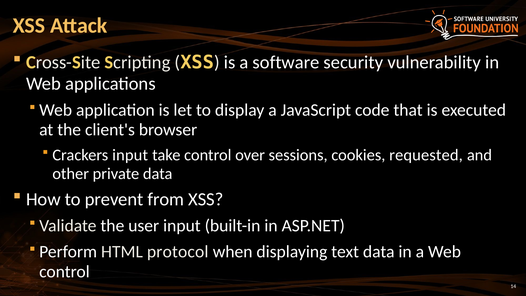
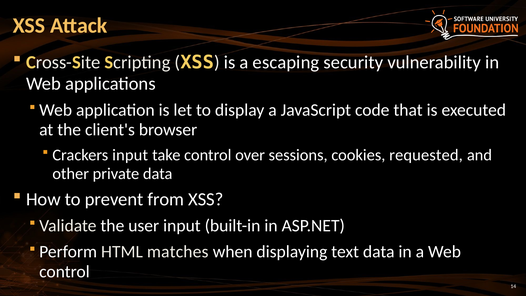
software: software -> escaping
protocol: protocol -> matches
